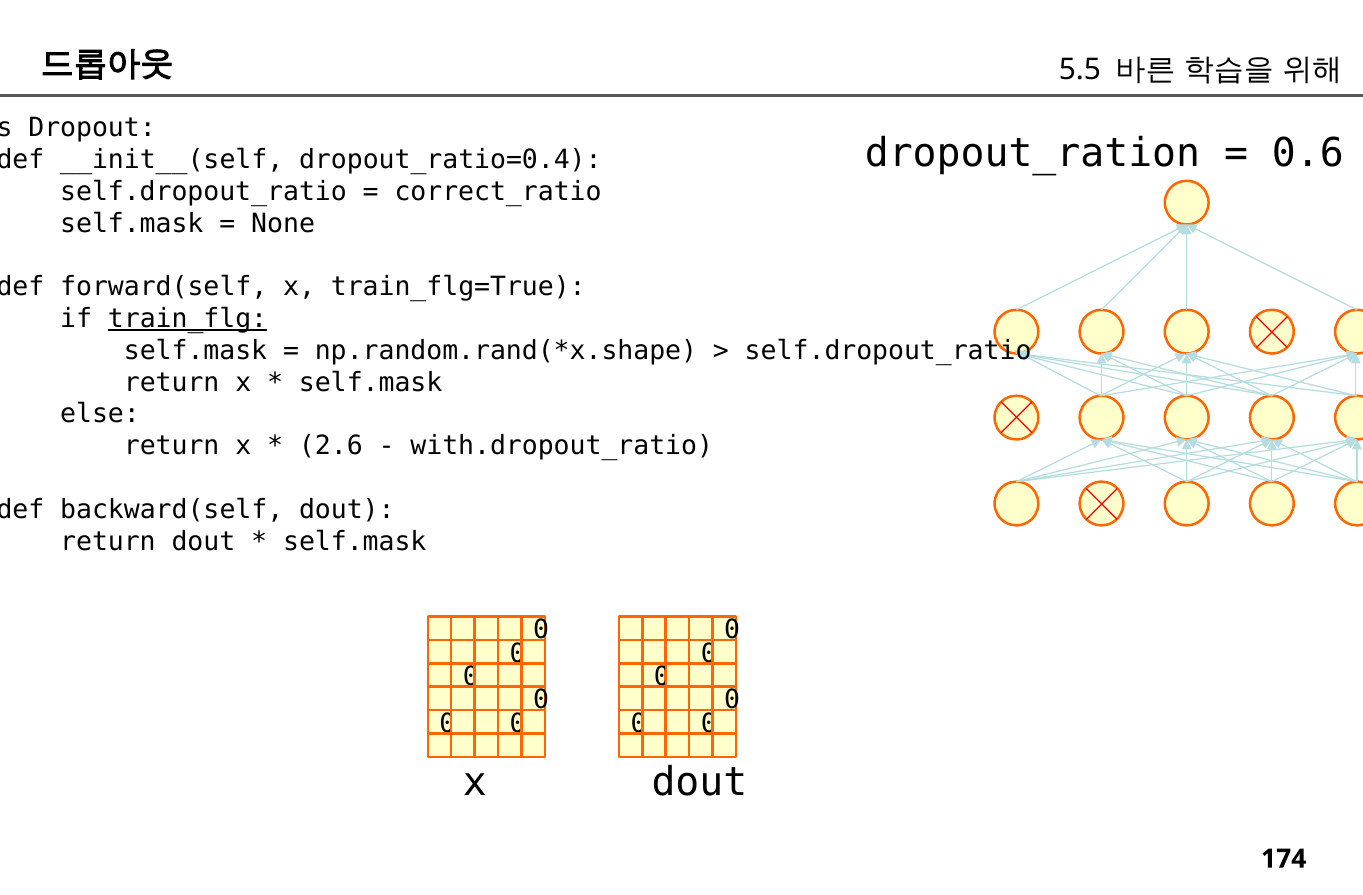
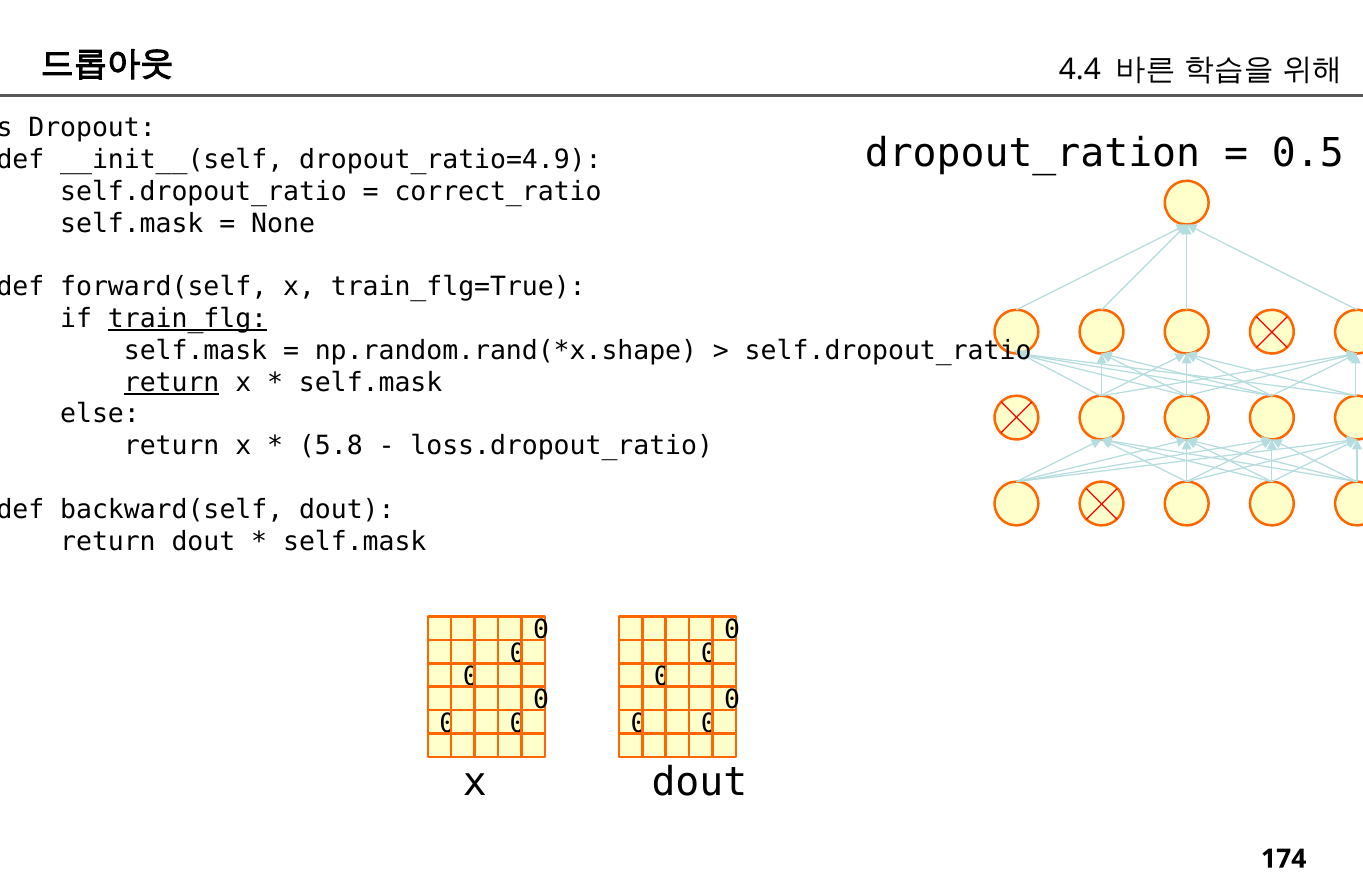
5.5: 5.5 -> 4.4
0.6: 0.6 -> 0.5
dropout_ratio=0.4: dropout_ratio=0.4 -> dropout_ratio=4.9
return at (172, 383) underline: none -> present
2.6: 2.6 -> 5.8
with.dropout_ratio: with.dropout_ratio -> loss.dropout_ratio
